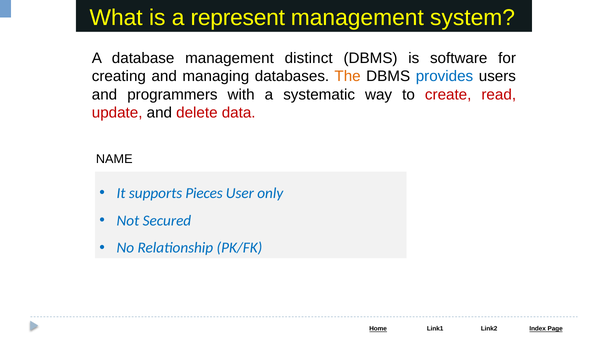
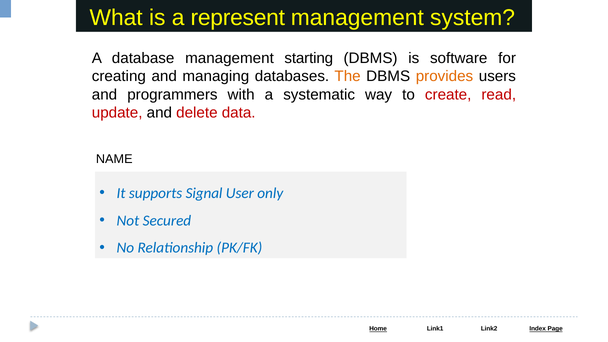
distinct: distinct -> starting
provides colour: blue -> orange
Pieces: Pieces -> Signal
